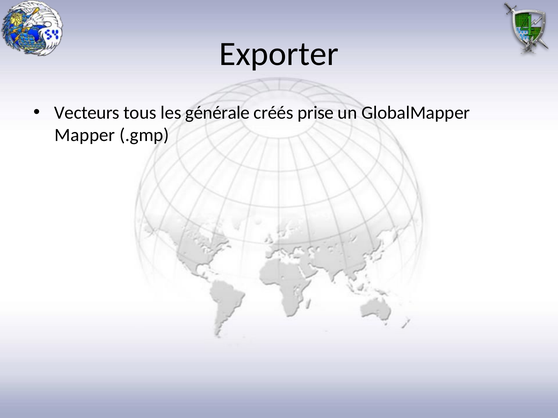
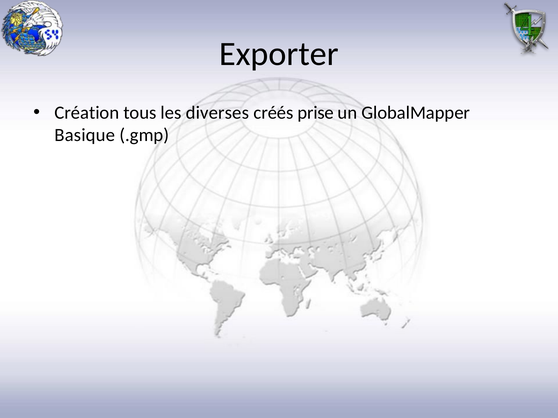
Vecteurs: Vecteurs -> Création
générale: générale -> diverses
Mapper: Mapper -> Basique
